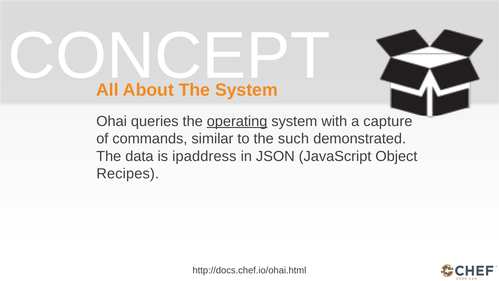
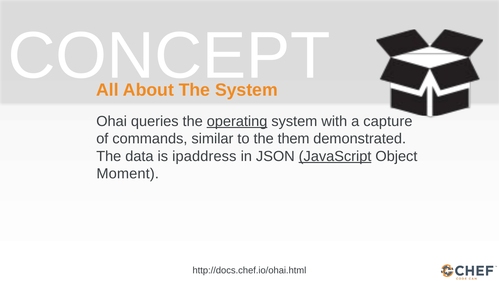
such: such -> them
JavaScript underline: none -> present
Recipes: Recipes -> Moment
